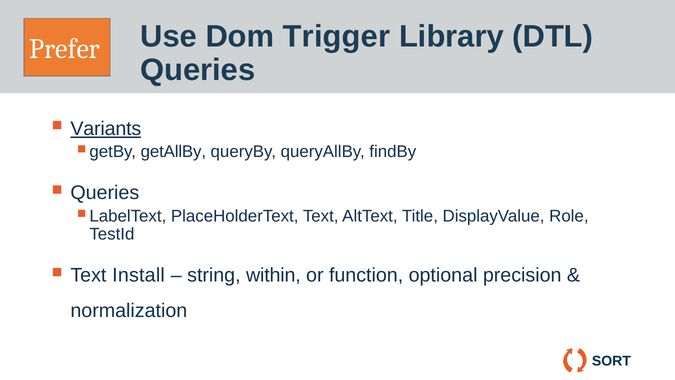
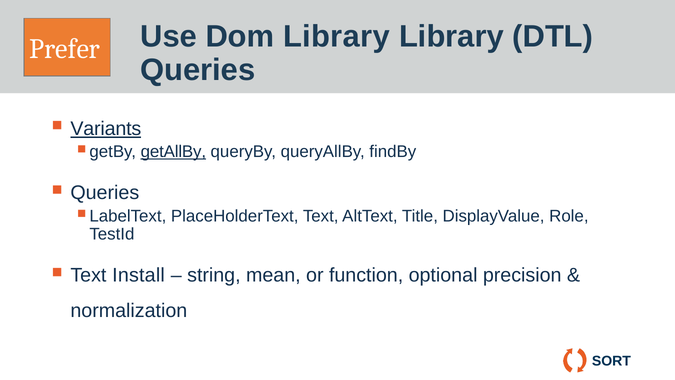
Dom Trigger: Trigger -> Library
getAllBy underline: none -> present
within: within -> mean
